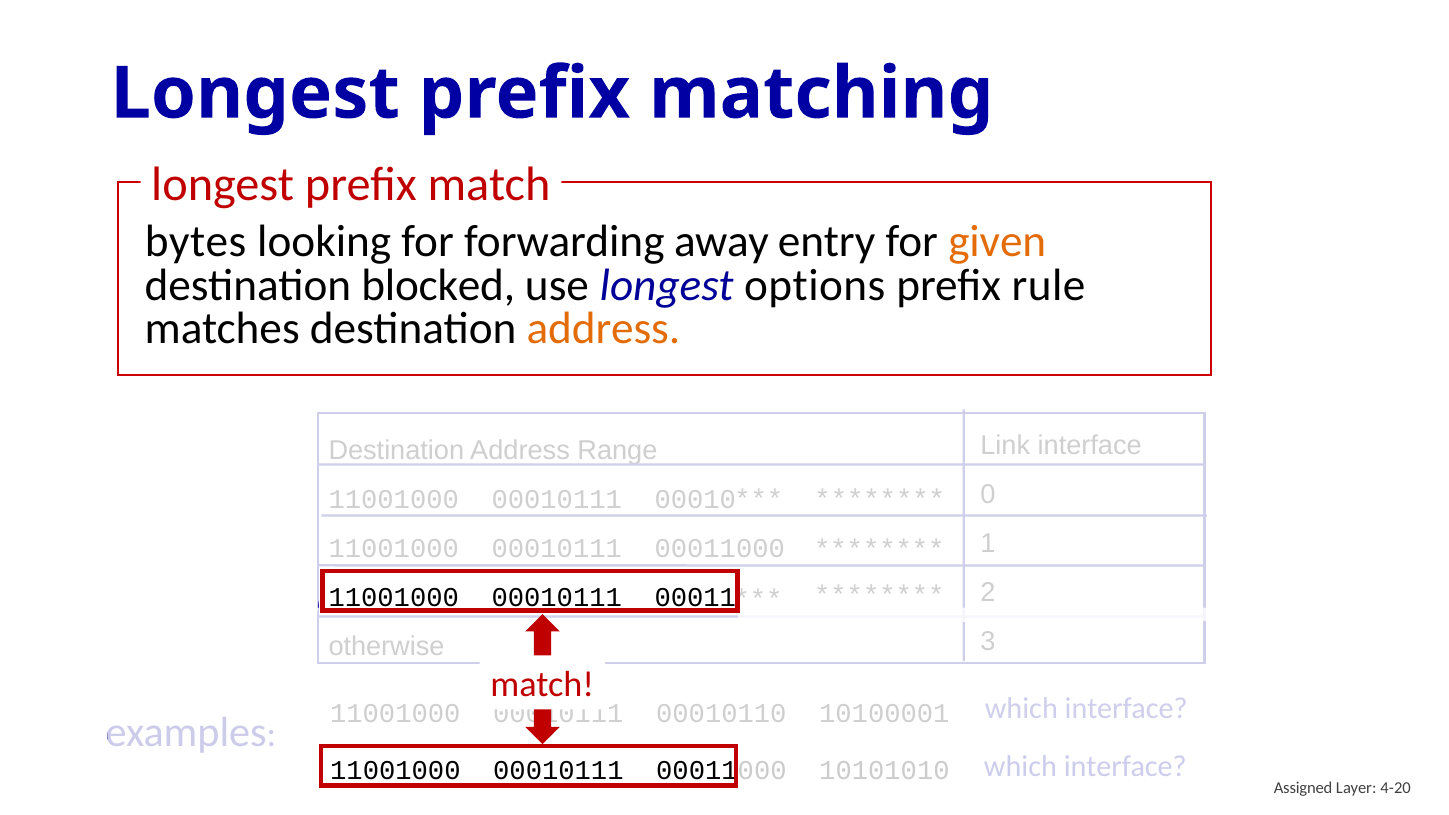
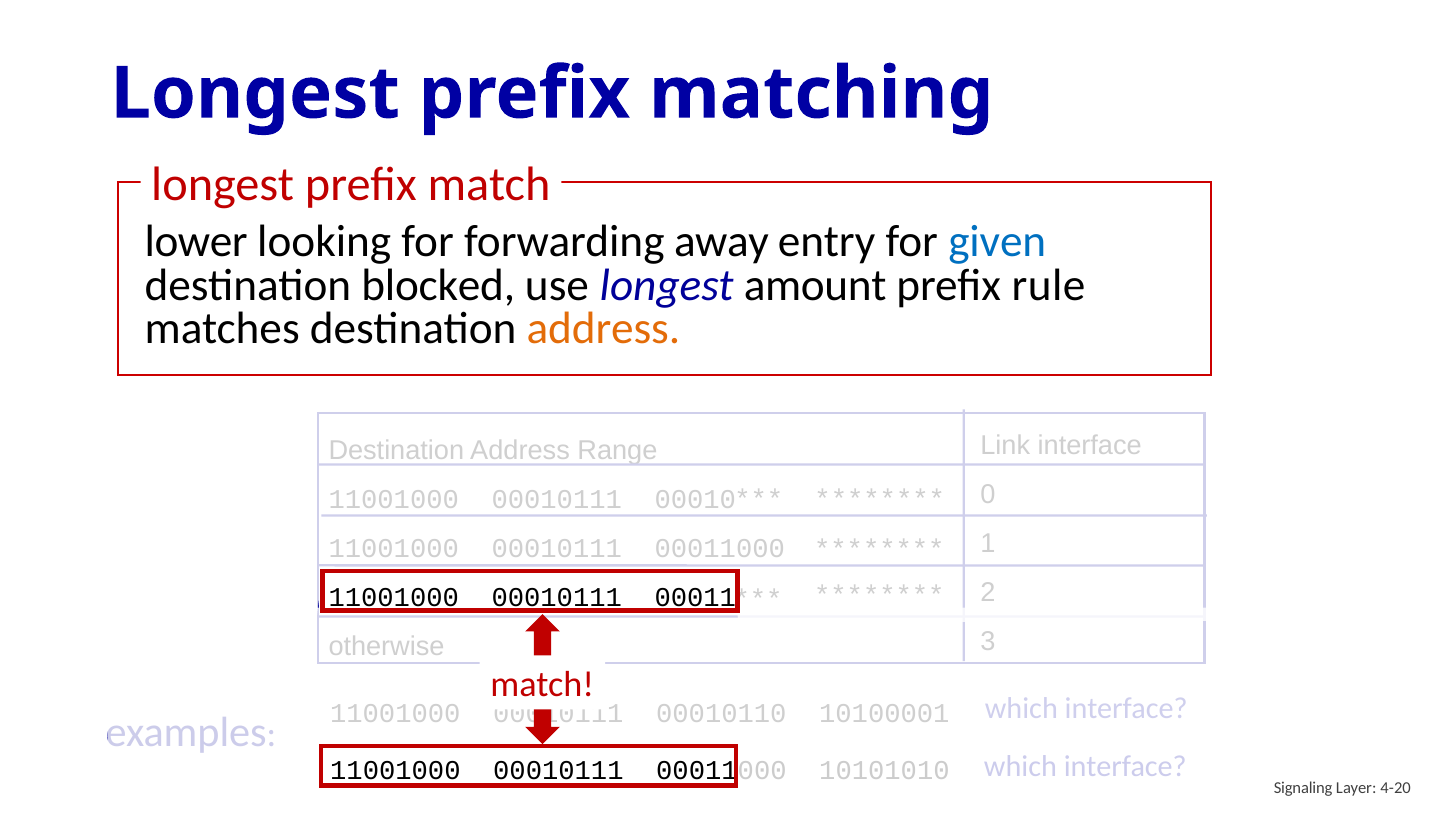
bytes: bytes -> lower
given colour: orange -> blue
options: options -> amount
Assigned: Assigned -> Signaling
